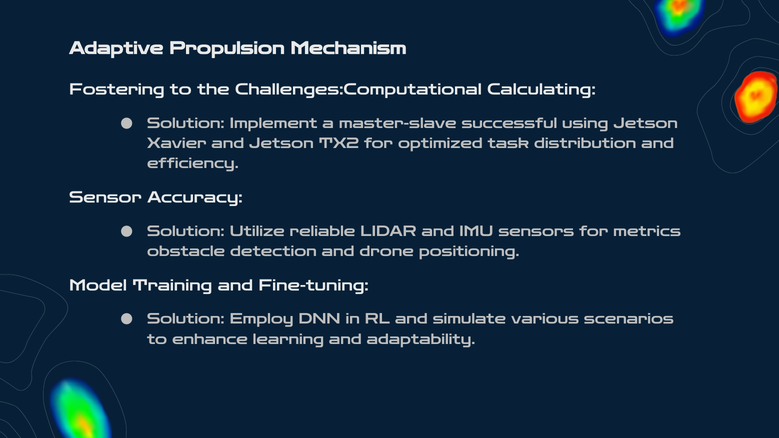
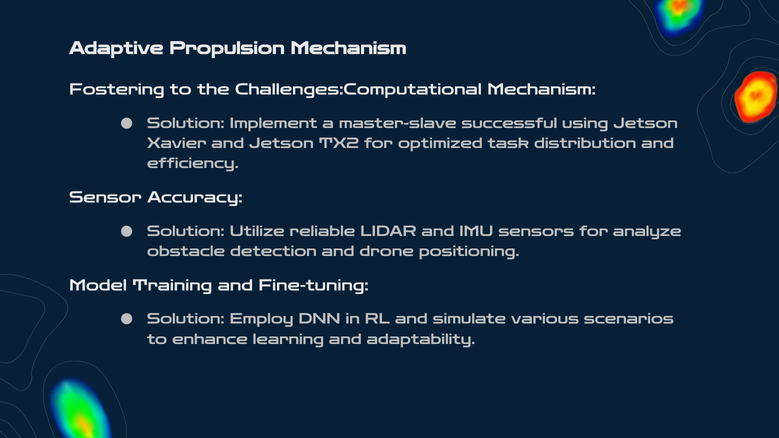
Challenges:Computational Calculating: Calculating -> Mechanism
metrics: metrics -> analyze
